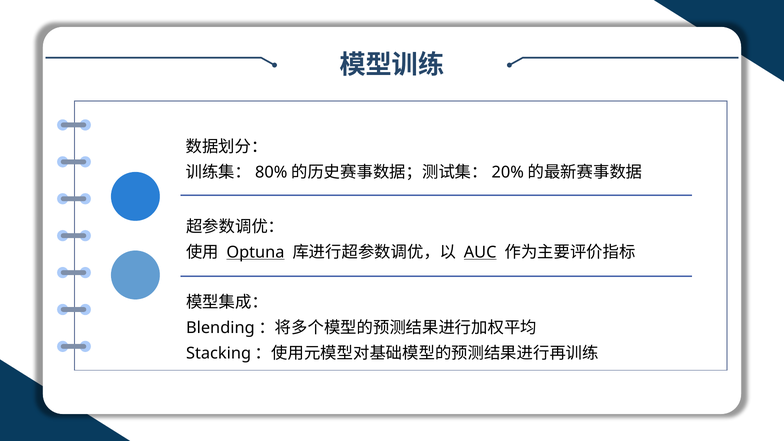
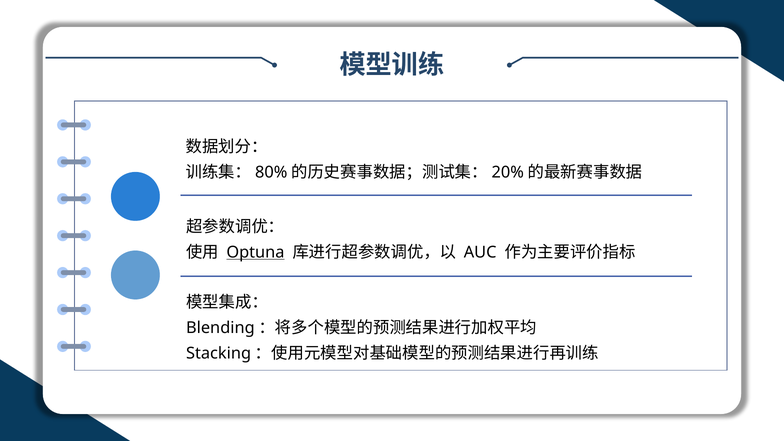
AUC underline: present -> none
